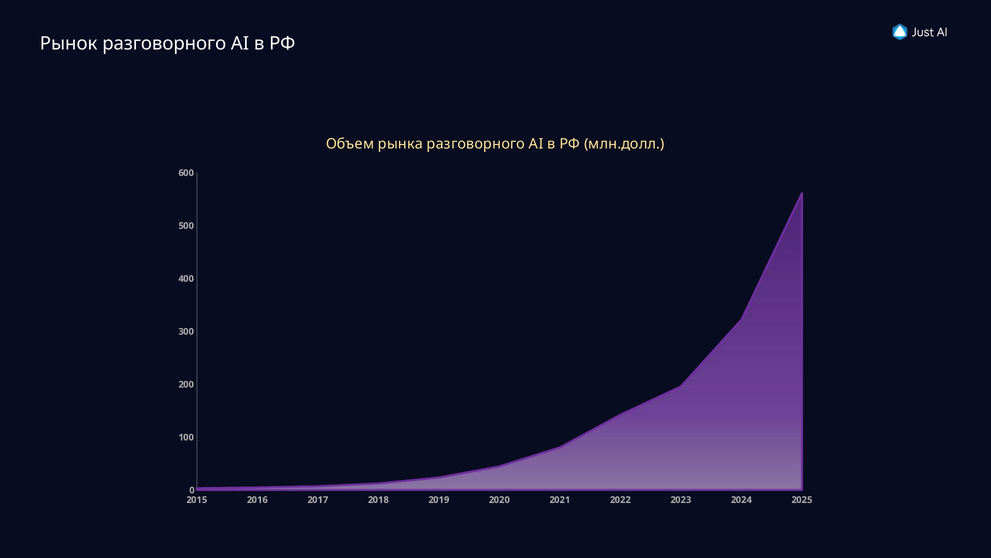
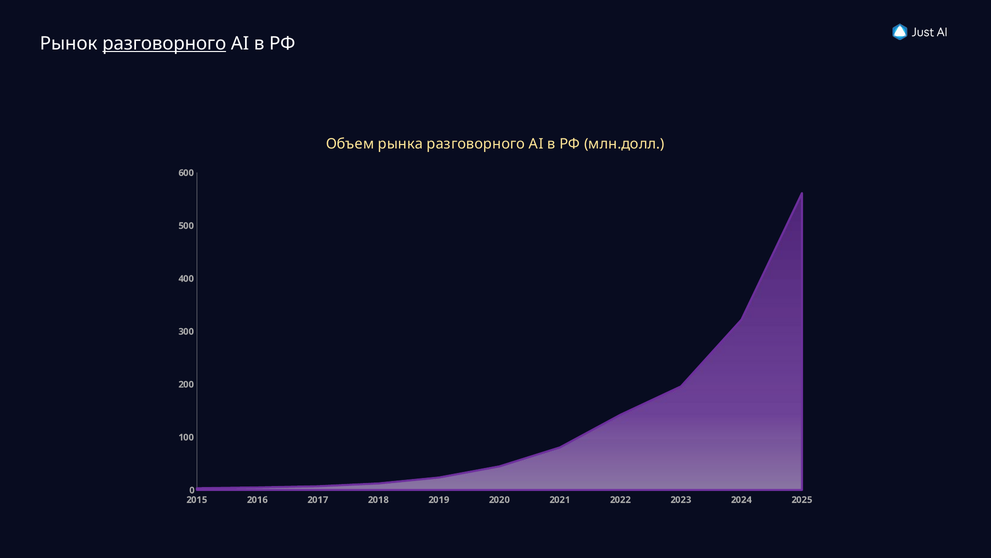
разговорного at (164, 44) underline: none -> present
